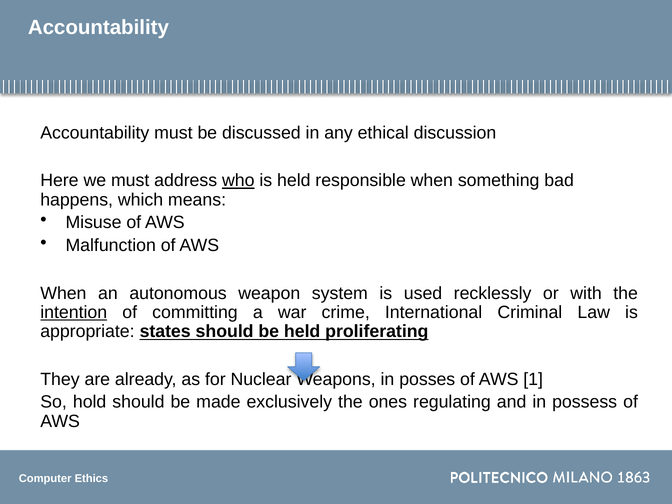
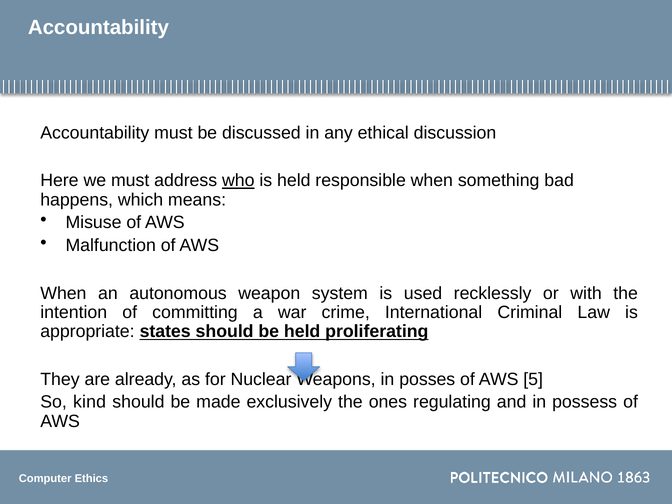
intention underline: present -> none
1: 1 -> 5
hold: hold -> kind
